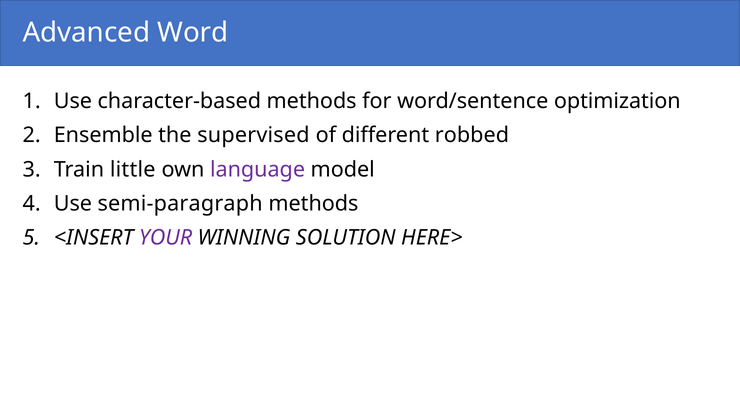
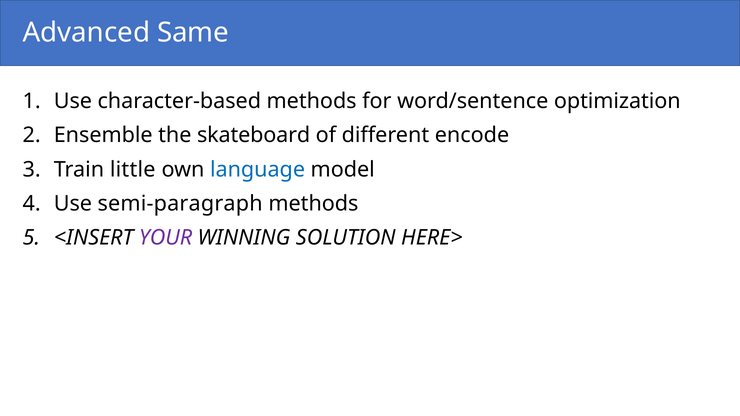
Word: Word -> Same
supervised: supervised -> skateboard
robbed: robbed -> encode
language colour: purple -> blue
